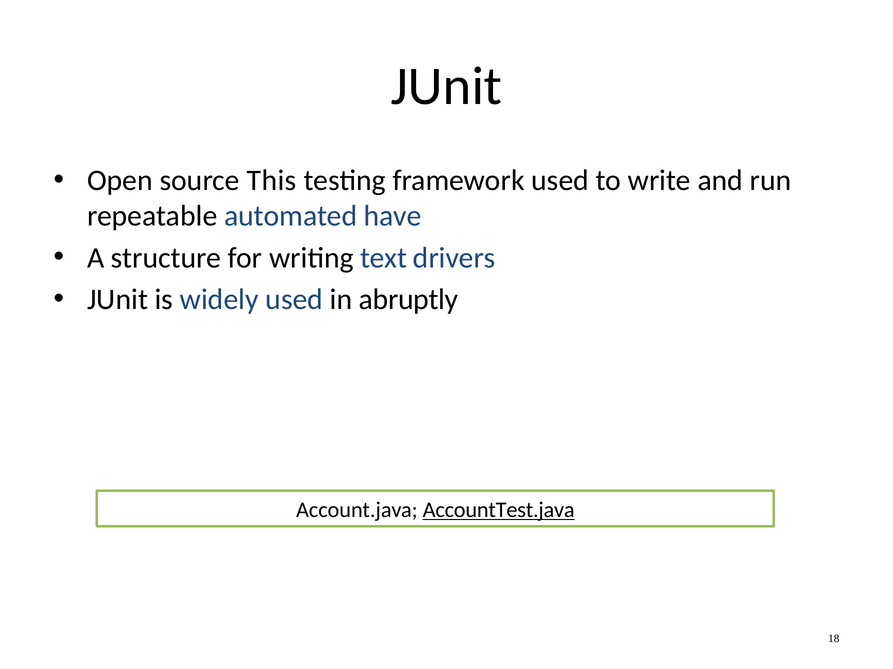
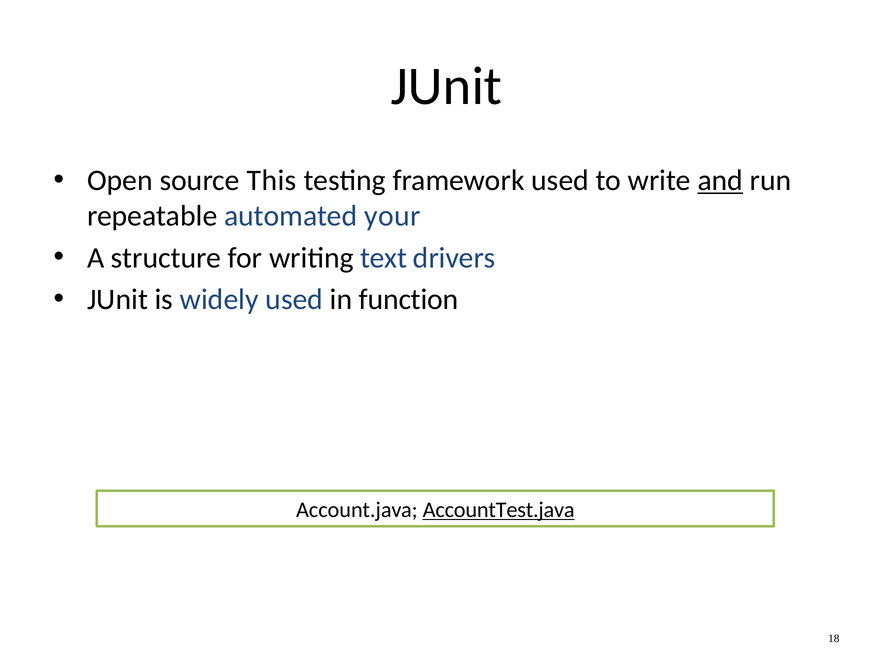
and underline: none -> present
have: have -> your
abruptly: abruptly -> function
